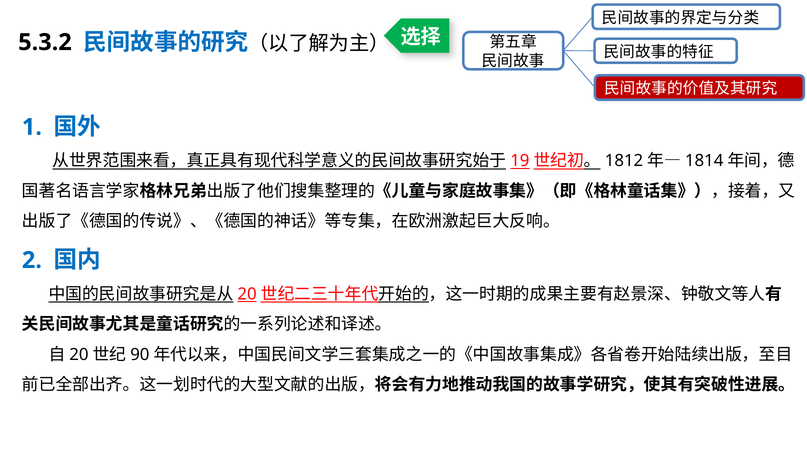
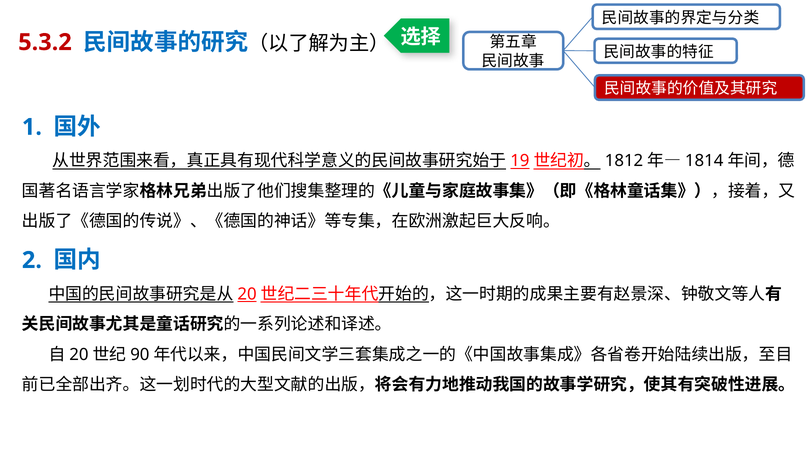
5.3.2 colour: black -> red
